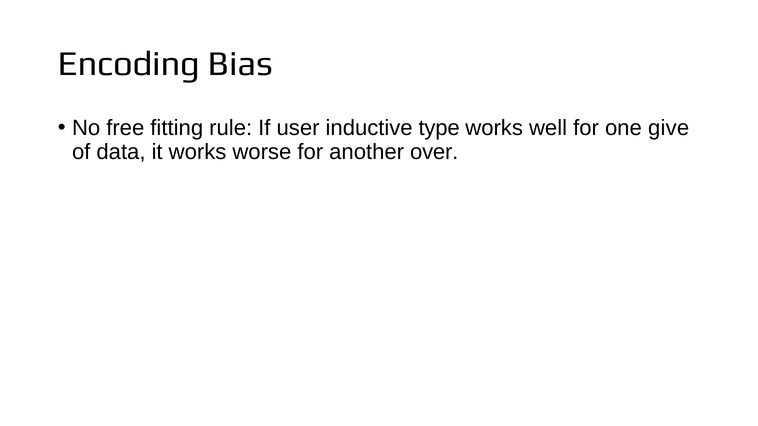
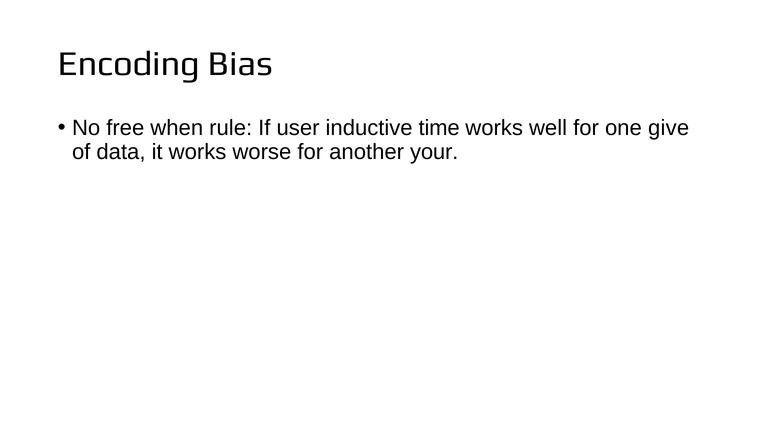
fitting: fitting -> when
type: type -> time
over: over -> your
